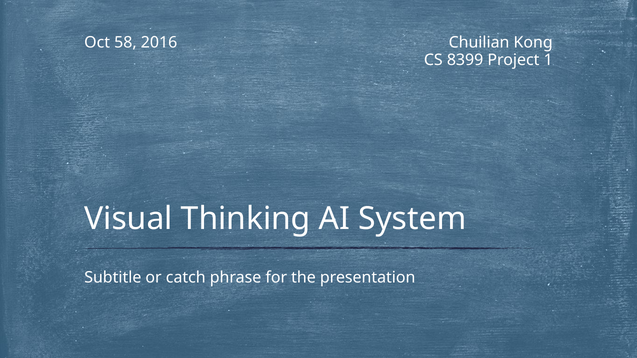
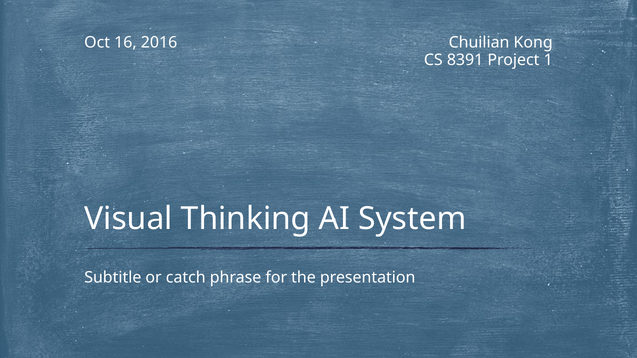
58: 58 -> 16
8399: 8399 -> 8391
